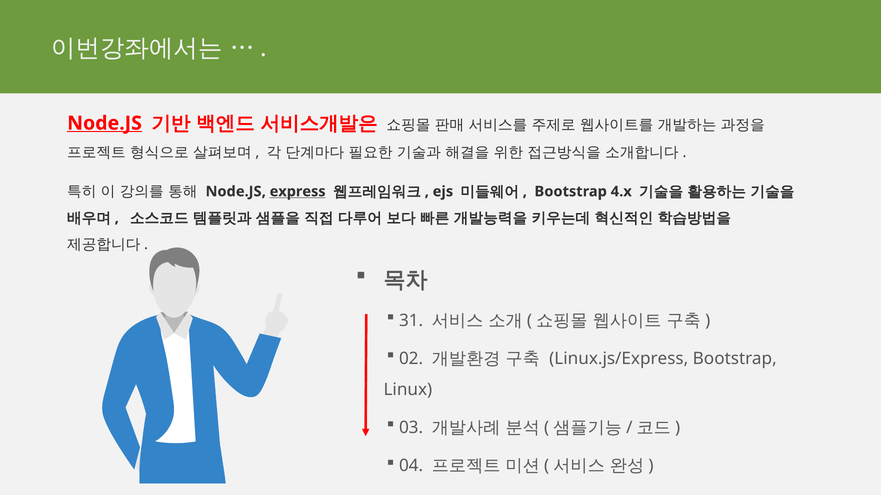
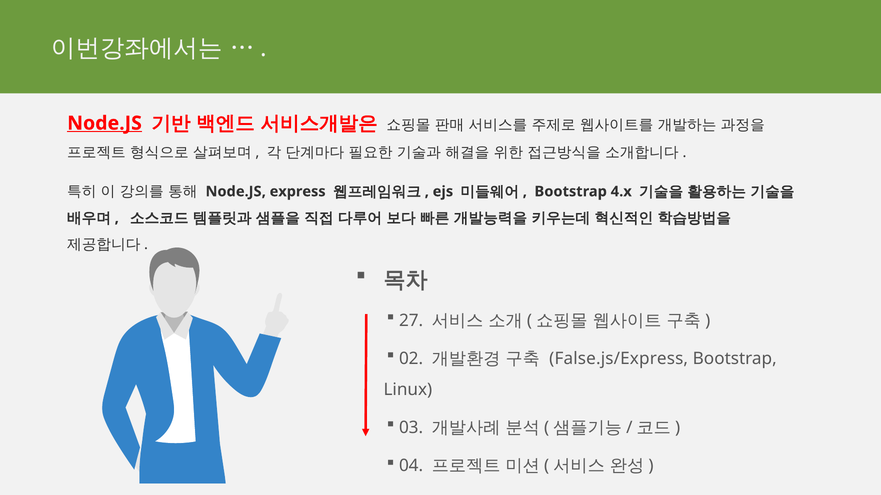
express underline: present -> none
31: 31 -> 27
Linux.js/Express: Linux.js/Express -> False.js/Express
